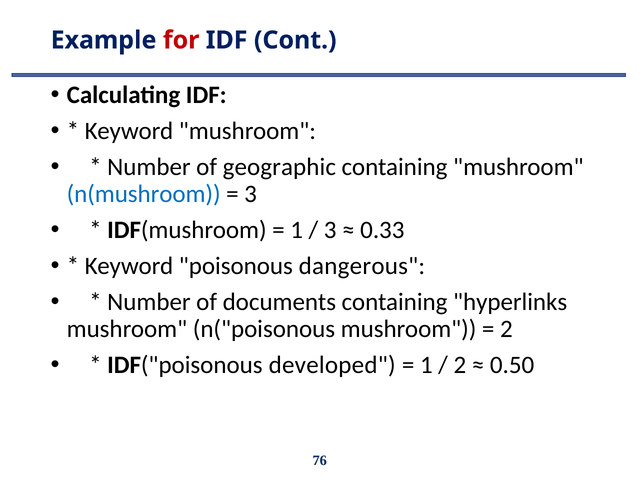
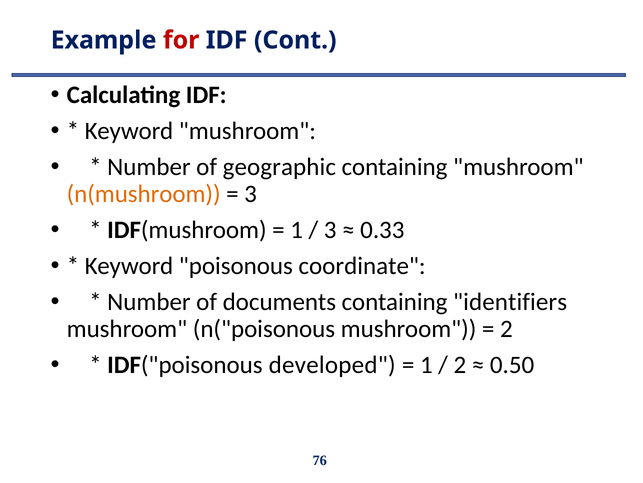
n(mushroom colour: blue -> orange
dangerous: dangerous -> coordinate
hyperlinks: hyperlinks -> identifiers
